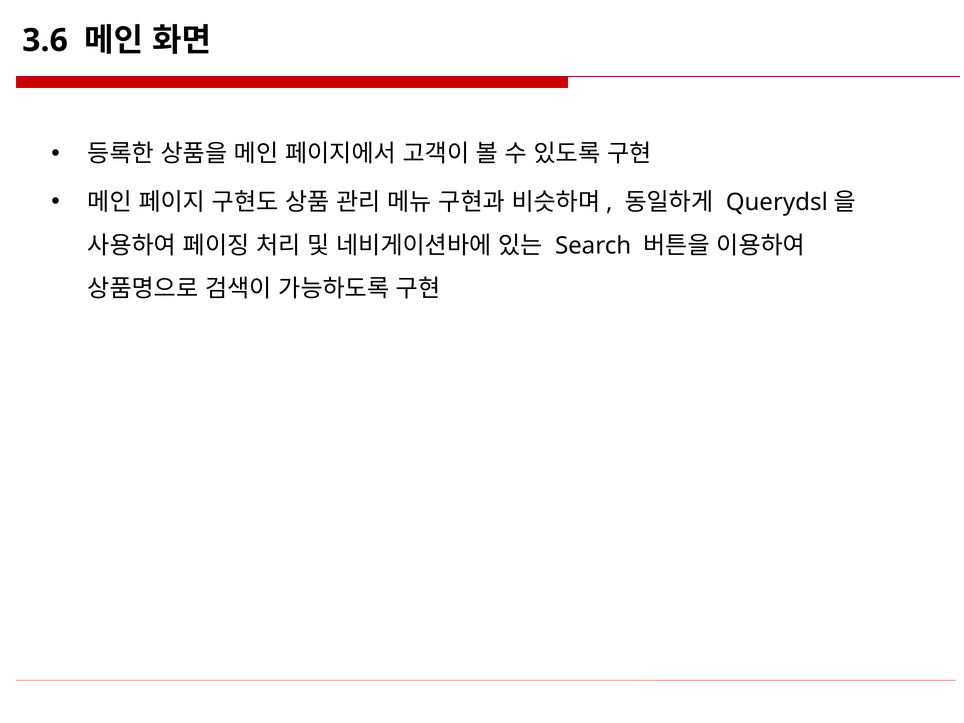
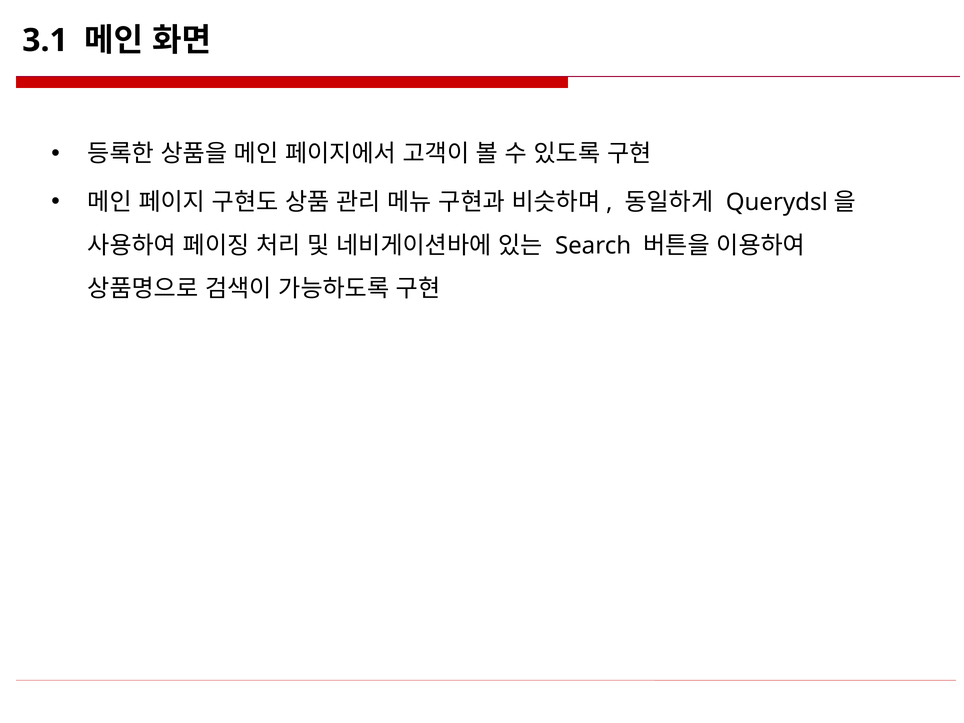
3.6: 3.6 -> 3.1
